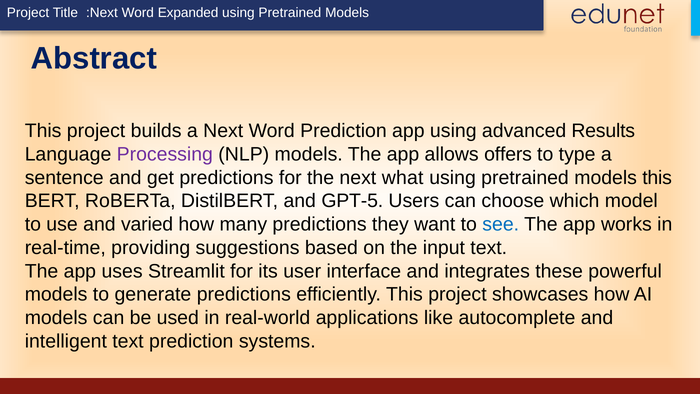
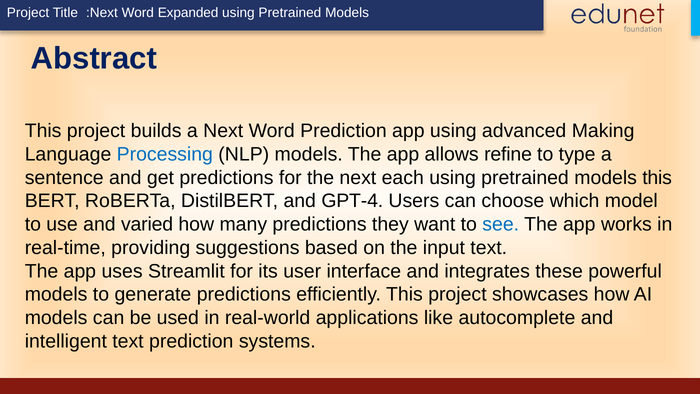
Results: Results -> Making
Processing colour: purple -> blue
offers: offers -> refine
what: what -> each
GPT-5: GPT-5 -> GPT-4
